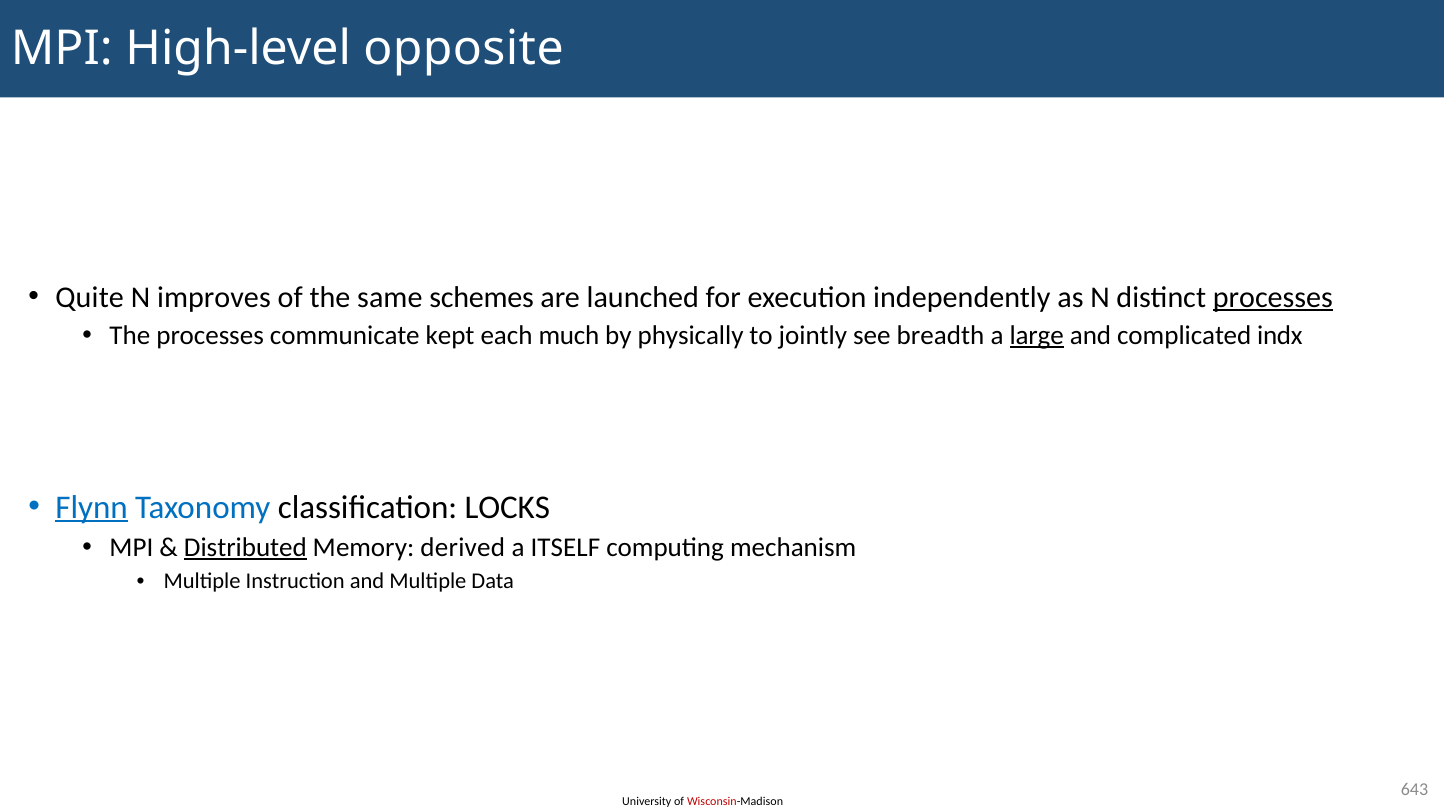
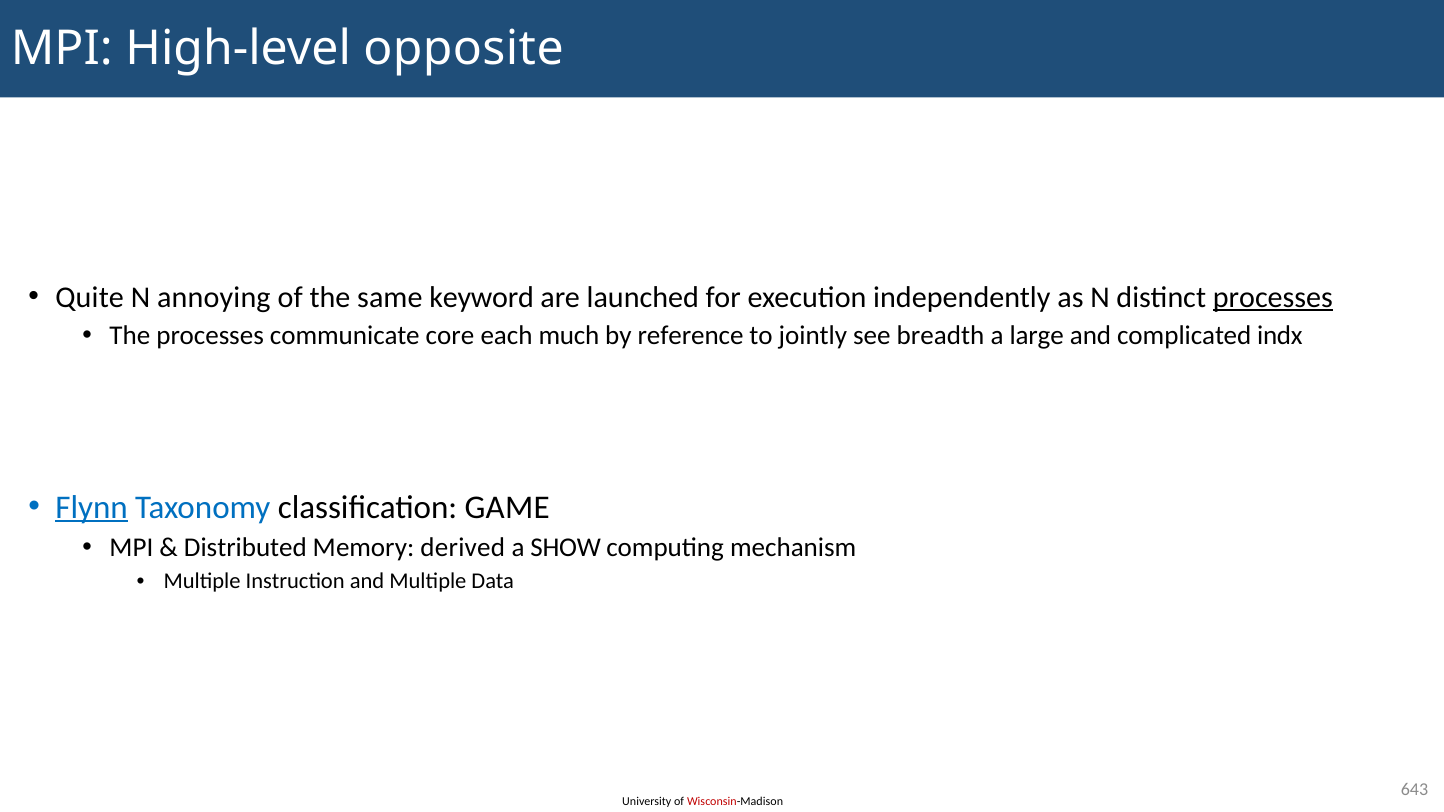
improves: improves -> annoying
schemes: schemes -> keyword
kept: kept -> core
physically: physically -> reference
large underline: present -> none
LOCKS: LOCKS -> GAME
Distributed underline: present -> none
ITSELF: ITSELF -> SHOW
